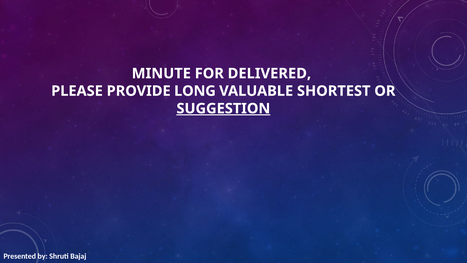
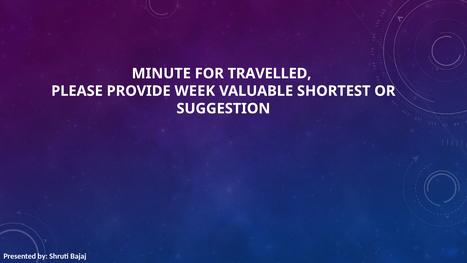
DELIVERED: DELIVERED -> TRAVELLED
LONG: LONG -> WEEK
SUGGESTION underline: present -> none
